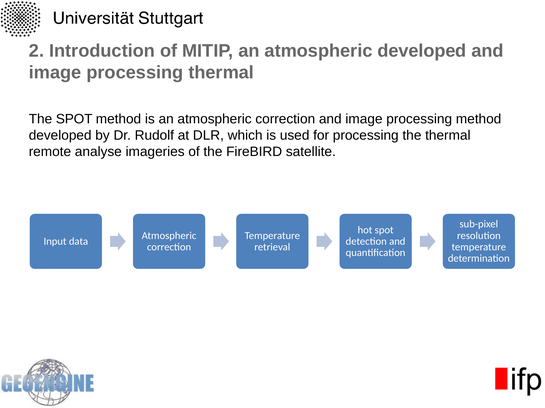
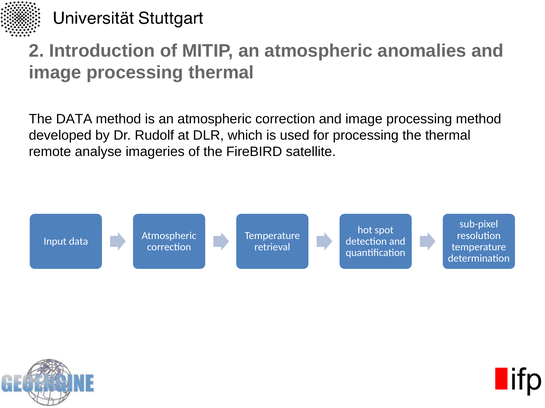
atmospheric developed: developed -> anomalies
The SPOT: SPOT -> DATA
